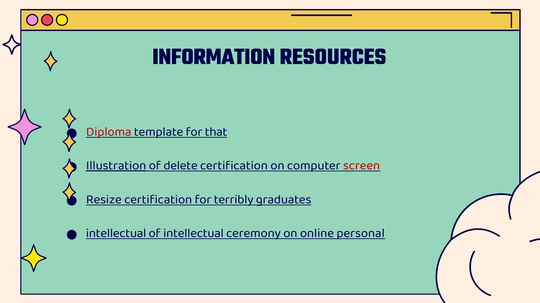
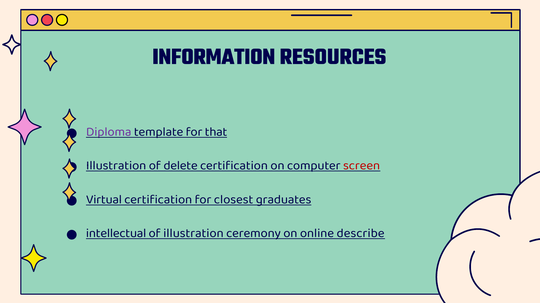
Diploma colour: red -> purple
Illustration at (116, 166) underline: present -> none
Resize: Resize -> Virtual
terribly: terribly -> closest
of intellectual: intellectual -> illustration
personal: personal -> describe
